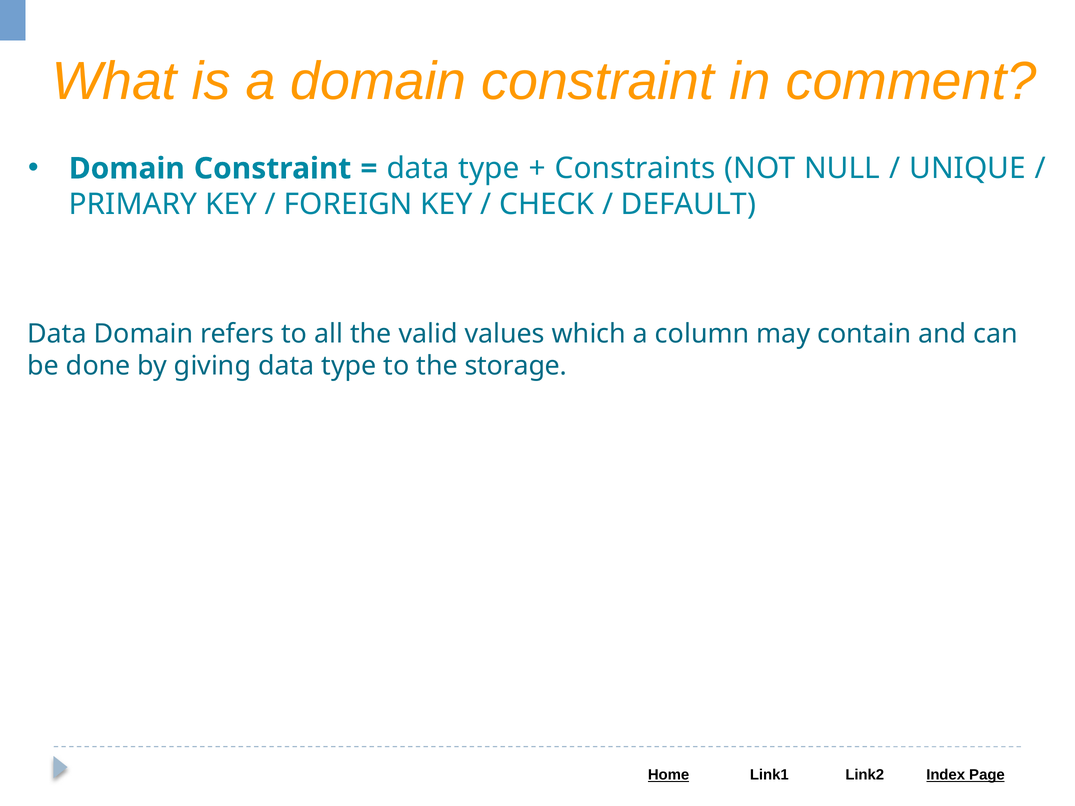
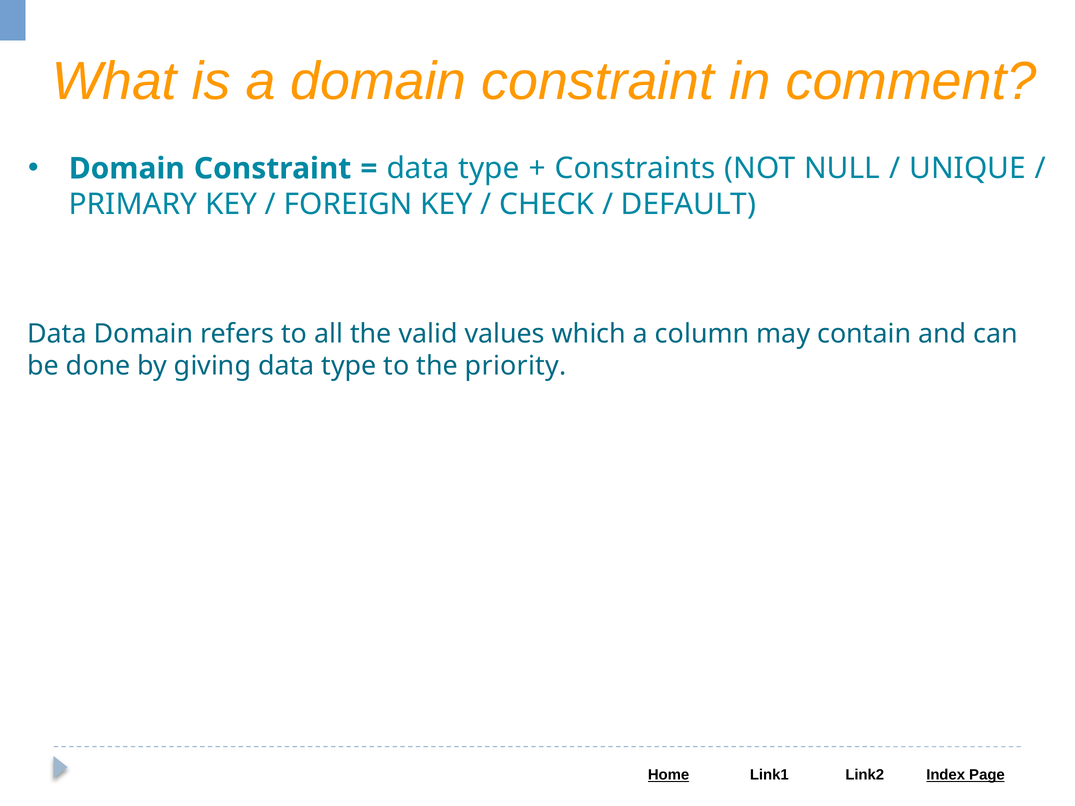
storage: storage -> priority
